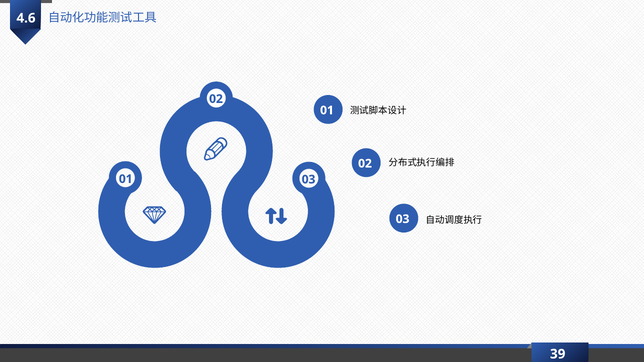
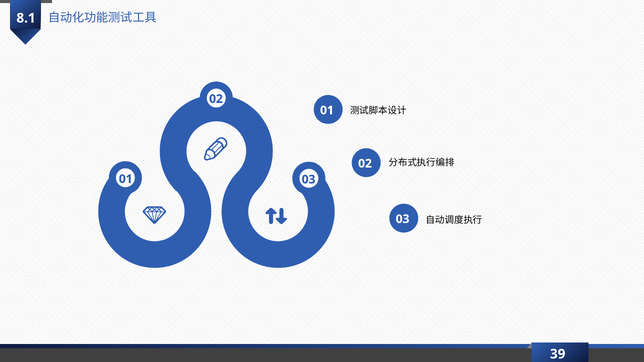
4.6: 4.6 -> 8.1
